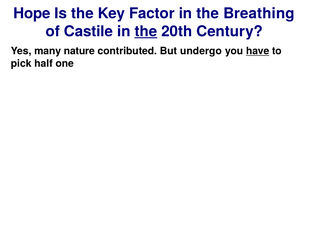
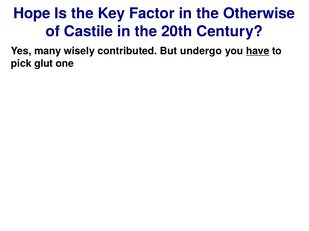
Breathing: Breathing -> Otherwise
the at (146, 31) underline: present -> none
nature: nature -> wisely
half: half -> glut
